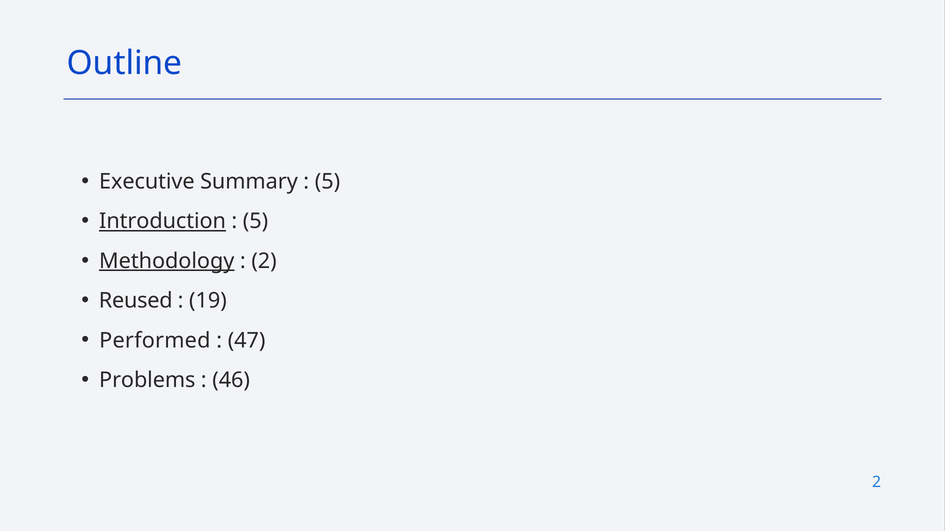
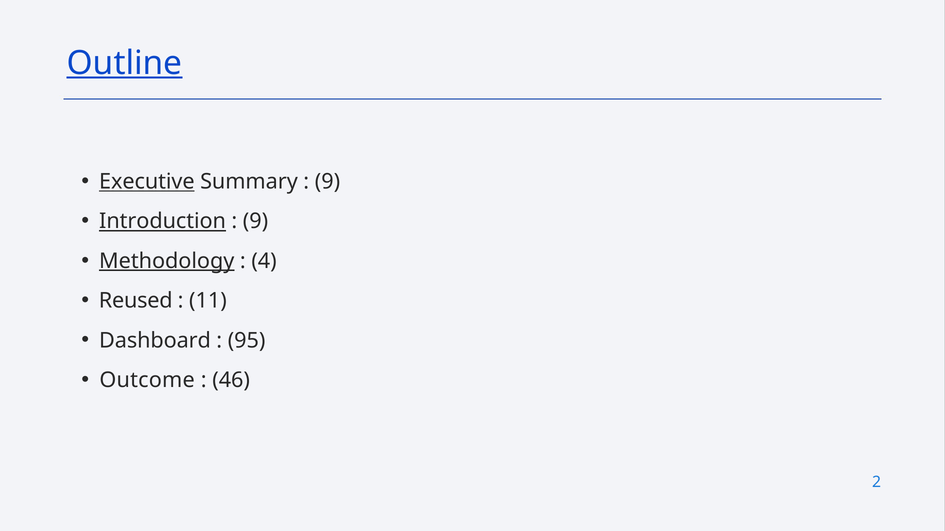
Outline underline: none -> present
Executive underline: none -> present
5 at (327, 182): 5 -> 9
5 at (256, 222): 5 -> 9
2 at (264, 261): 2 -> 4
19: 19 -> 11
Performed: Performed -> Dashboard
47: 47 -> 95
Problems: Problems -> Outcome
